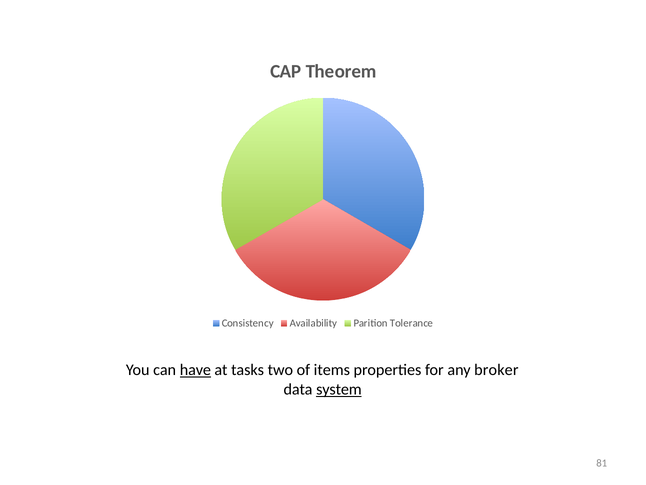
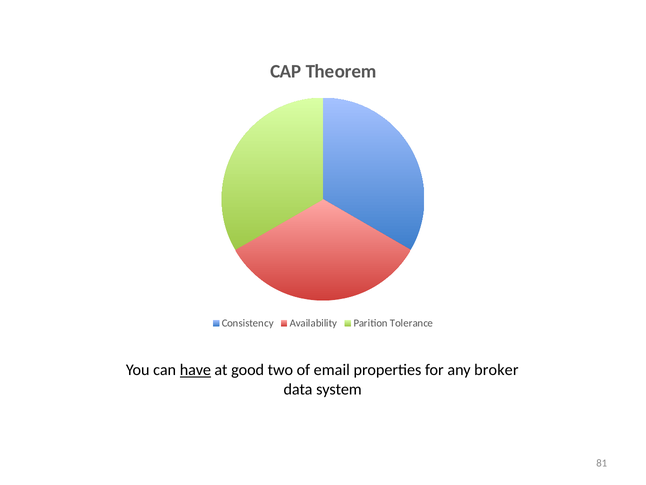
tasks: tasks -> good
items: items -> email
system underline: present -> none
